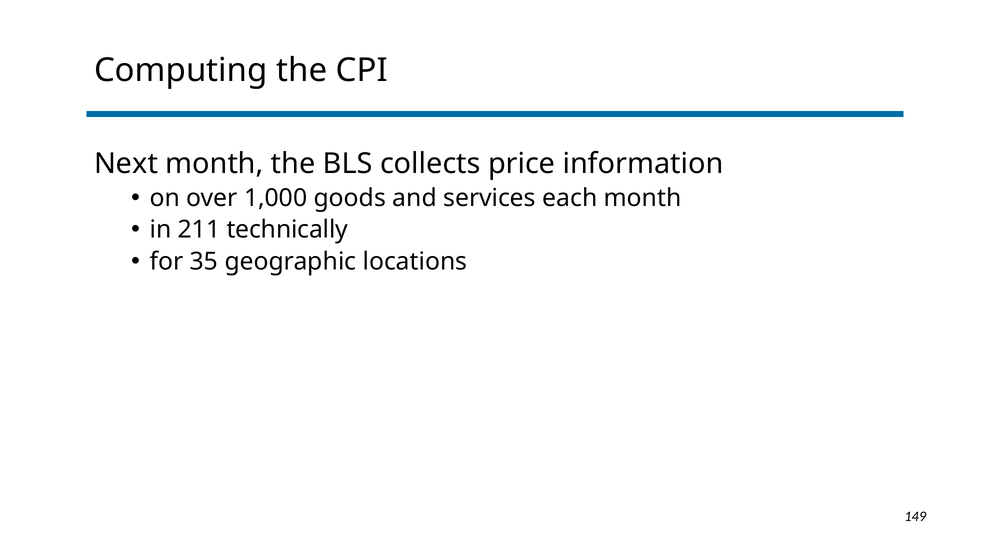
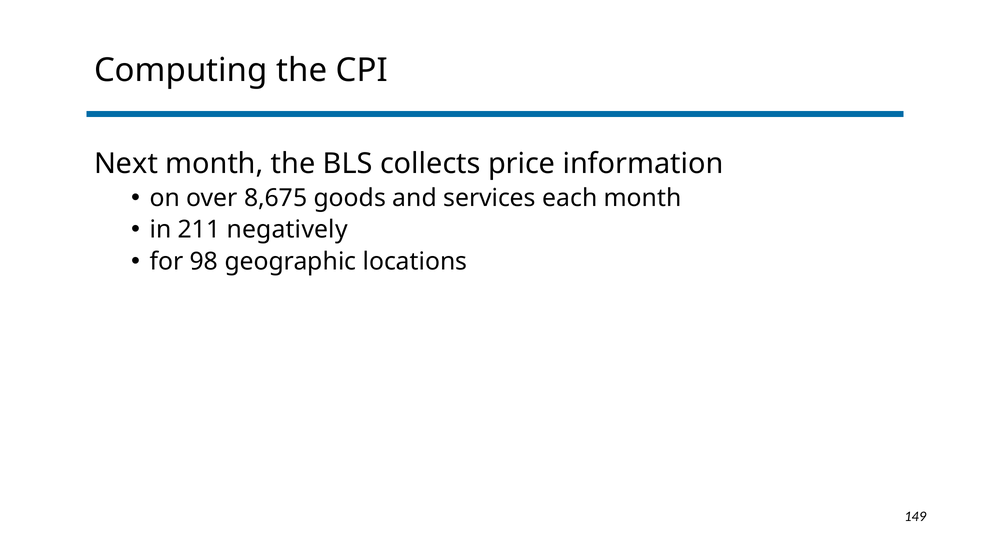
1,000: 1,000 -> 8,675
technically: technically -> negatively
35: 35 -> 98
